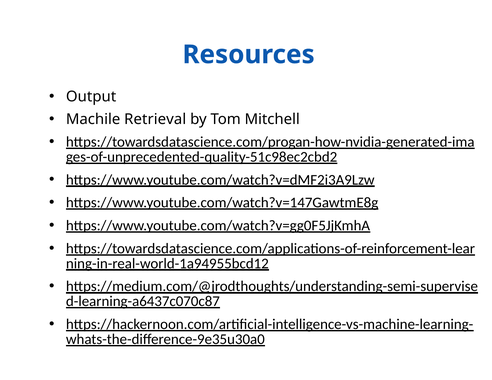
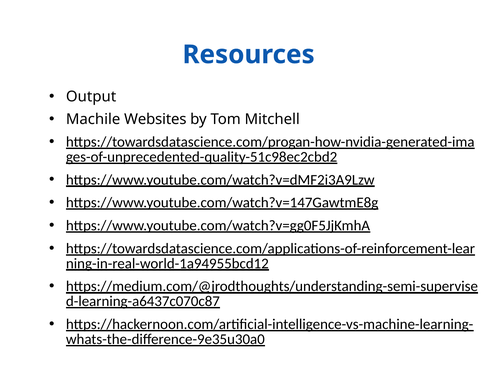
Retrieval: Retrieval -> Websites
